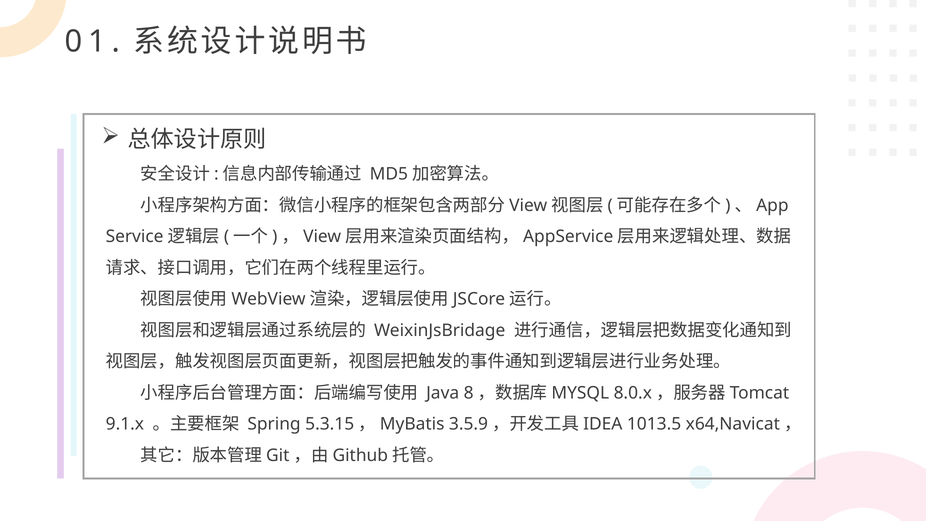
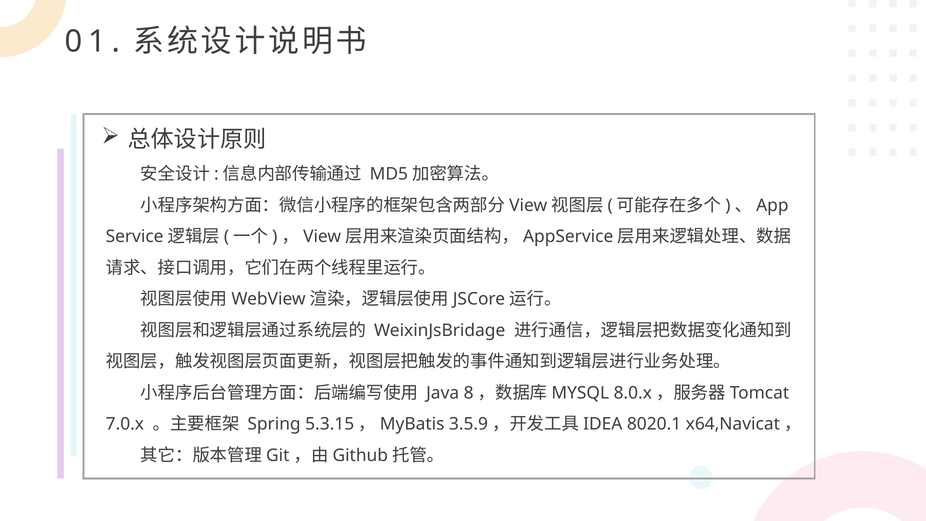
9.1.x: 9.1.x -> 7.0.x
1013.5: 1013.5 -> 8020.1
